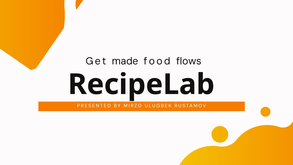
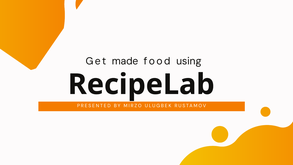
flows: flows -> using
